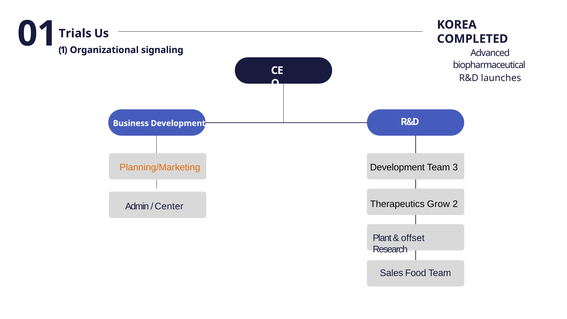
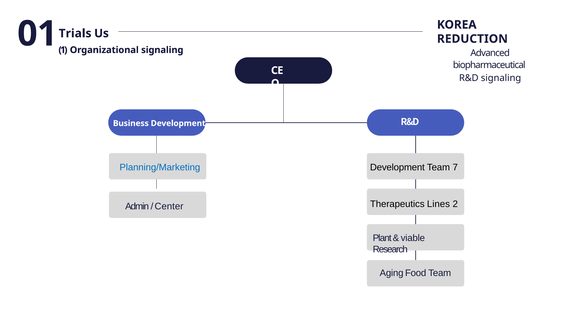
COMPLETED: COMPLETED -> REDUCTION
R&D launches: launches -> signaling
3: 3 -> 7
Planning/Marketing colour: orange -> blue
Grow: Grow -> Lines
offset: offset -> viable
Sales: Sales -> Aging
